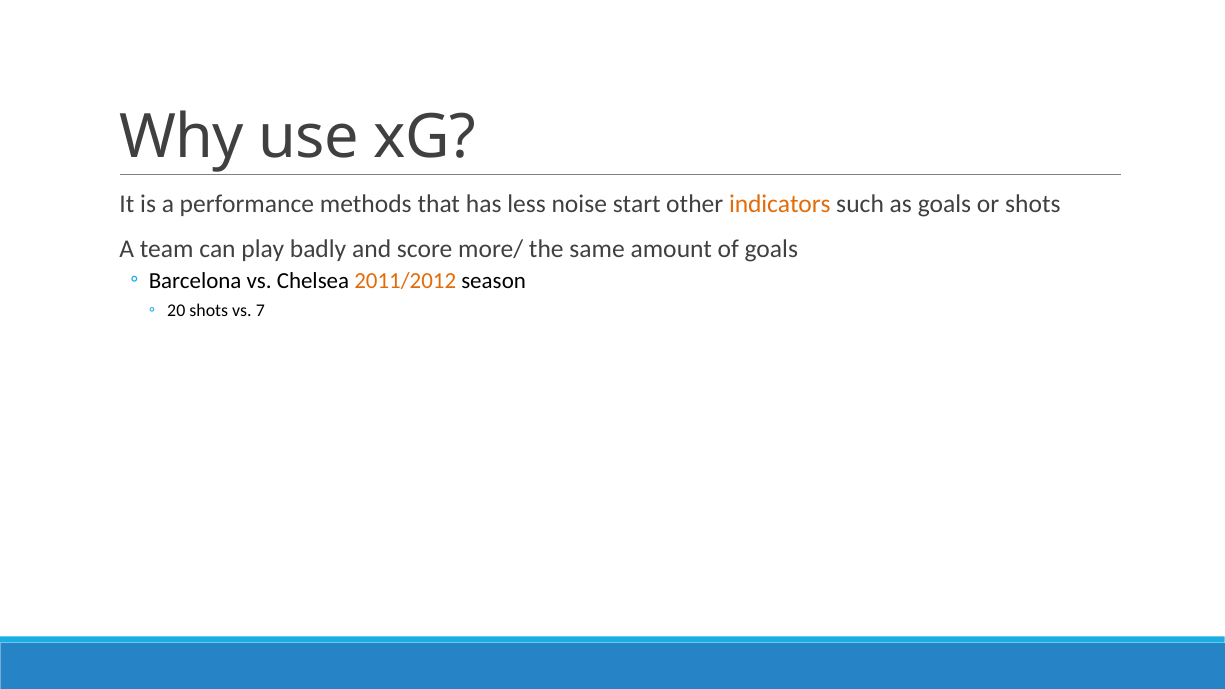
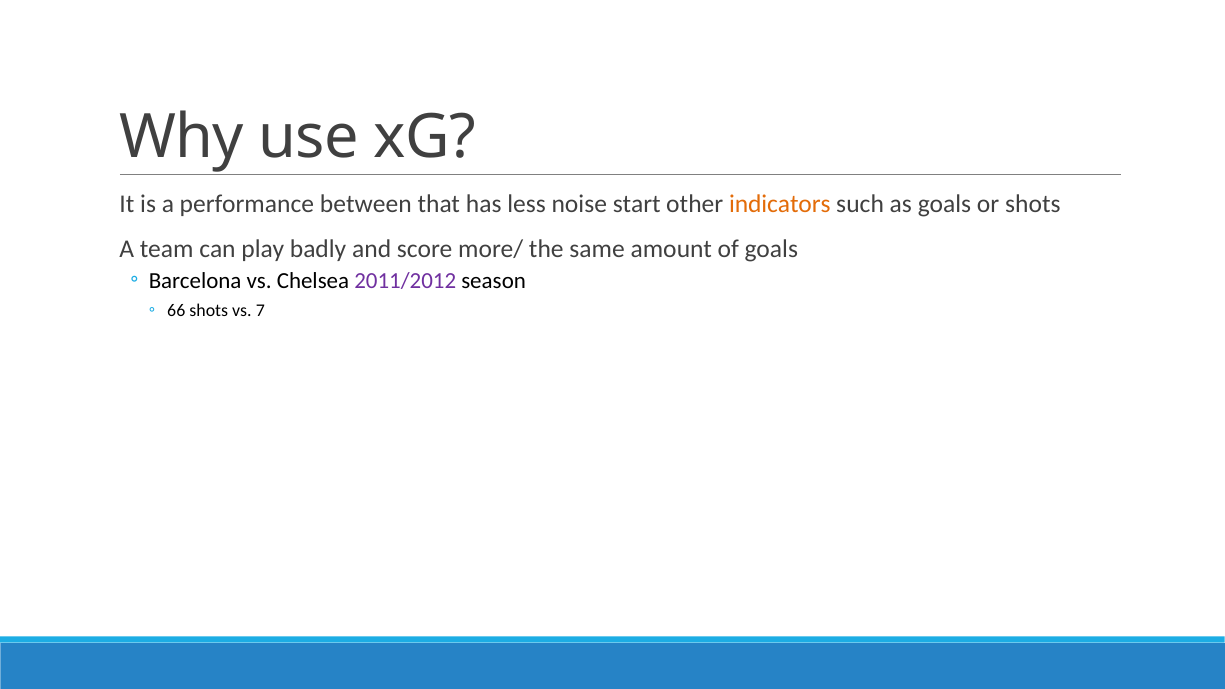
methods: methods -> between
2011/2012 colour: orange -> purple
20: 20 -> 66
